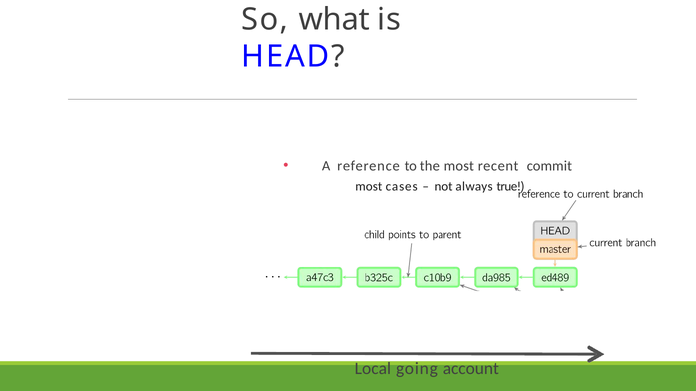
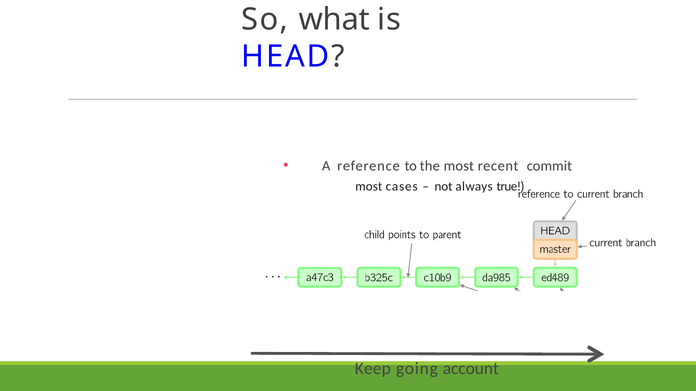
Local: Local -> Keep
